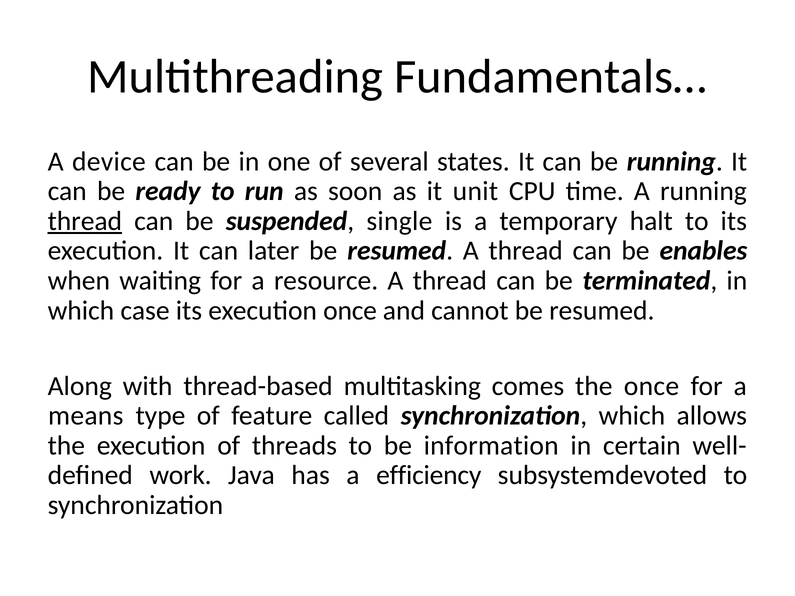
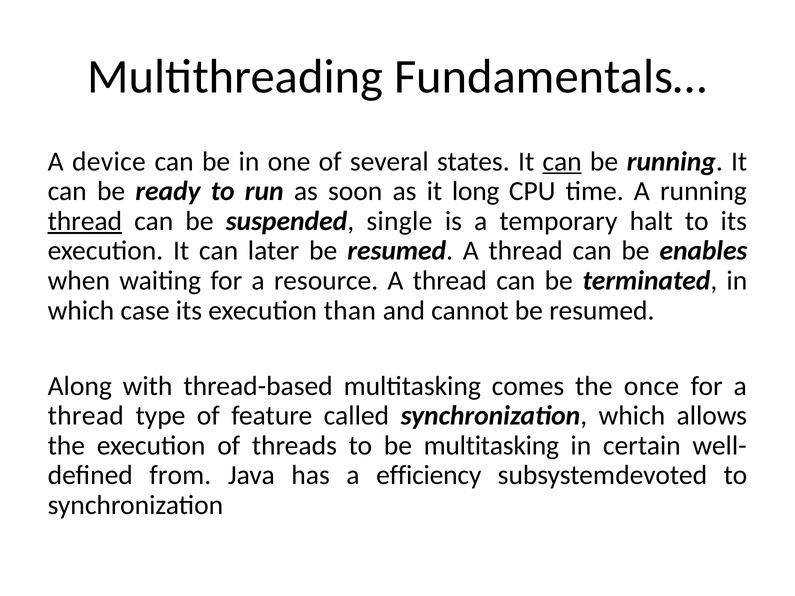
can at (562, 162) underline: none -> present
unit: unit -> long
execution once: once -> than
means at (86, 416): means -> thread
be information: information -> multitasking
work: work -> from
